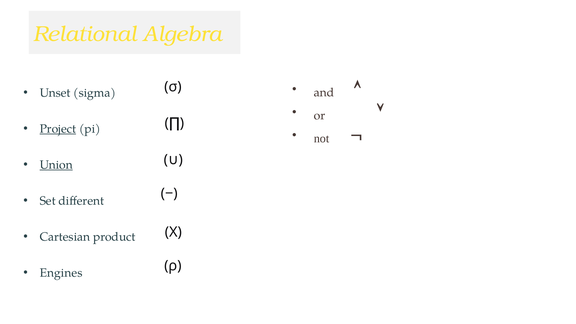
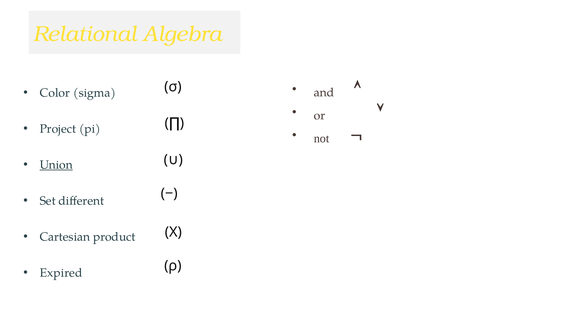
Unset: Unset -> Color
Project underline: present -> none
Engines: Engines -> Expired
